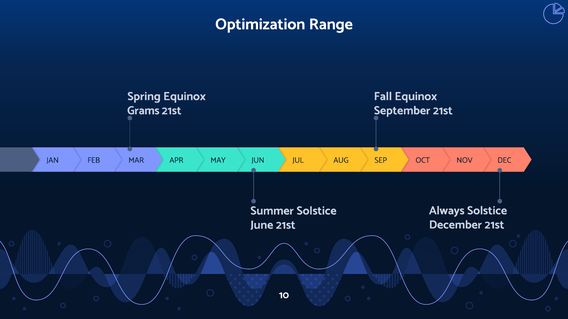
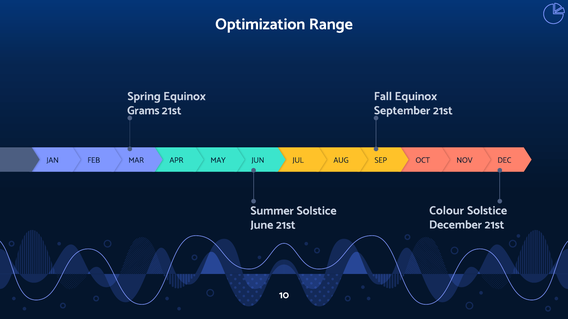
Always: Always -> Colour
